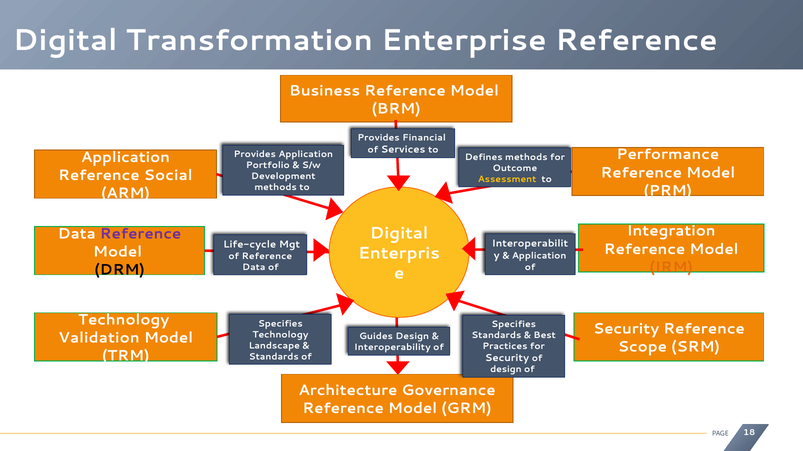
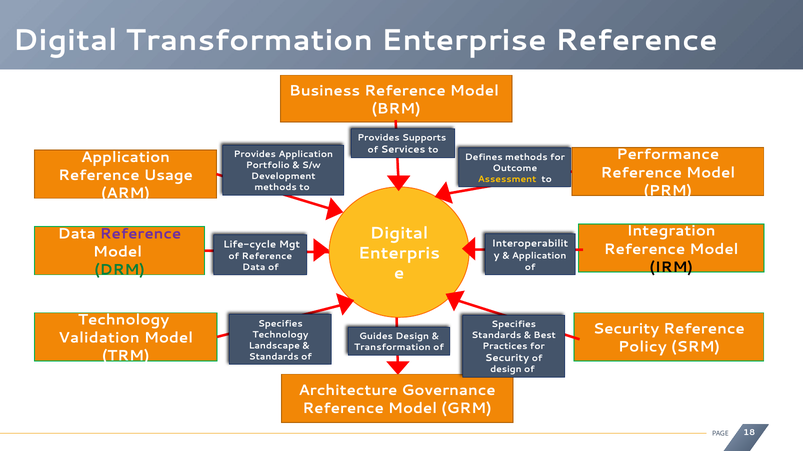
Financial: Financial -> Supports
Social: Social -> Usage
IRM colour: orange -> black
DRM colour: black -> green
Scope: Scope -> Policy
Interoperability at (392, 348): Interoperability -> Transformation
